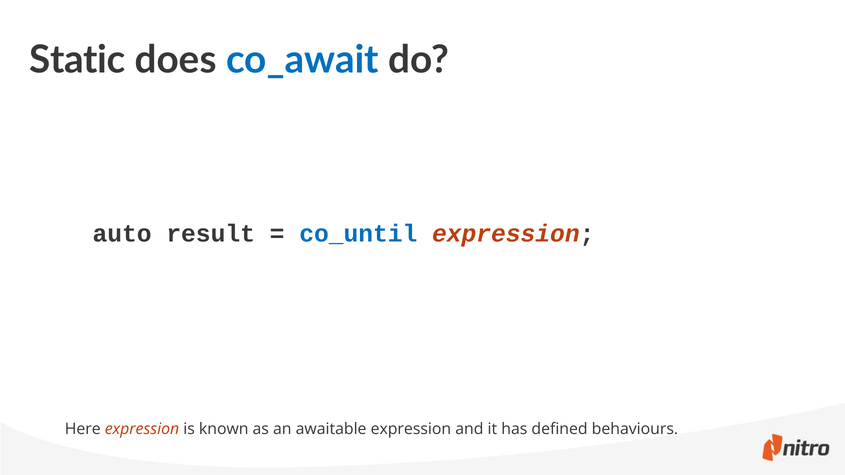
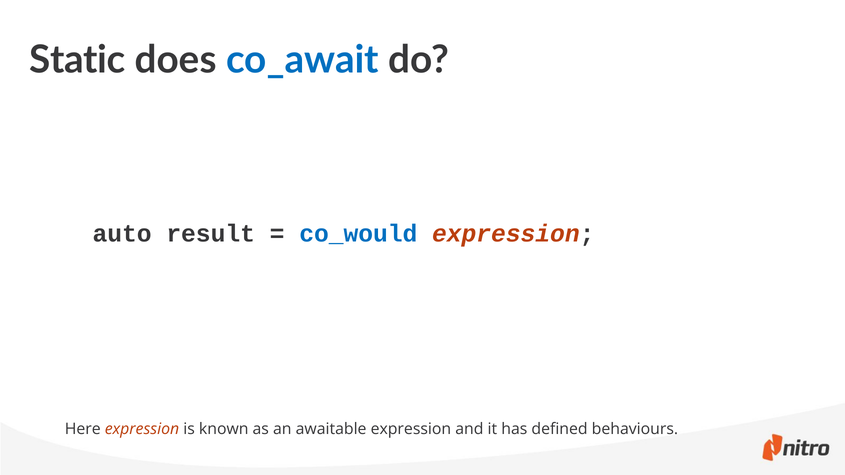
co_until: co_until -> co_would
